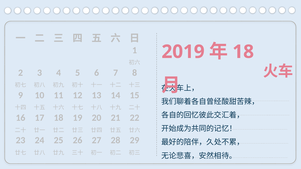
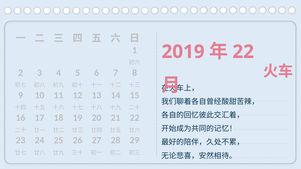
18 at (243, 52): 18 -> 22
